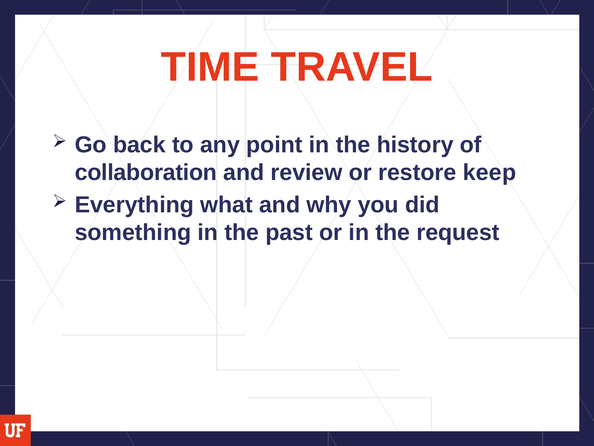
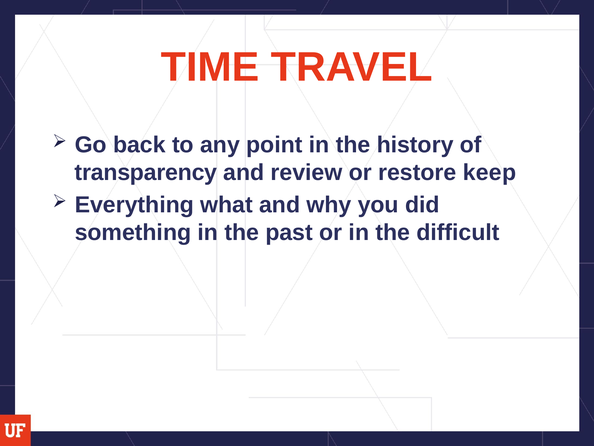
collaboration: collaboration -> transparency
request: request -> difficult
